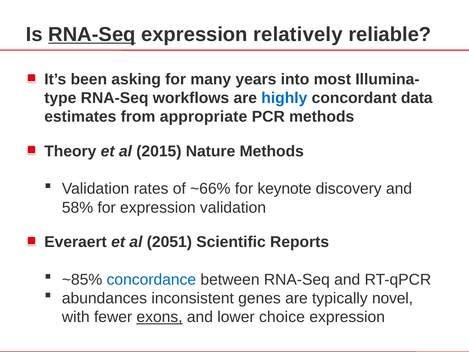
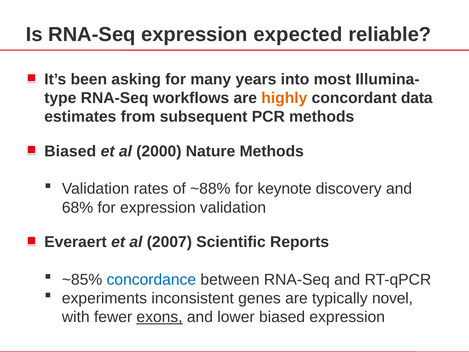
RNA-Seq at (92, 34) underline: present -> none
relatively: relatively -> expected
highly colour: blue -> orange
appropriate: appropriate -> subsequent
Theory at (70, 151): Theory -> Biased
2015: 2015 -> 2000
~66%: ~66% -> ~88%
58%: 58% -> 68%
2051: 2051 -> 2007
abundances: abundances -> experiments
lower choice: choice -> biased
